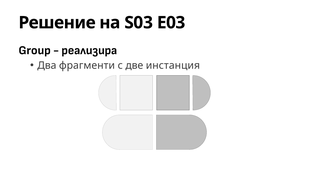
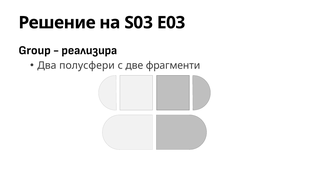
фрагменти: фрагменти -> полусфери
инстанция: инстанция -> фрагменти
